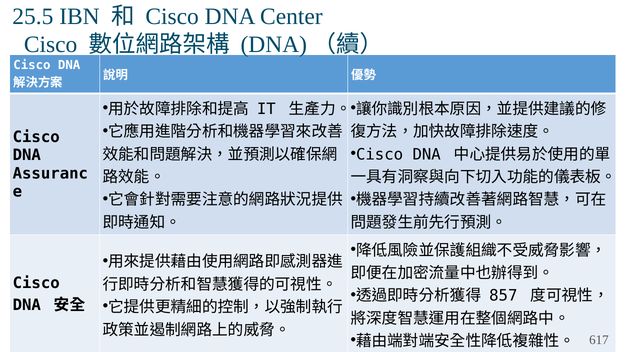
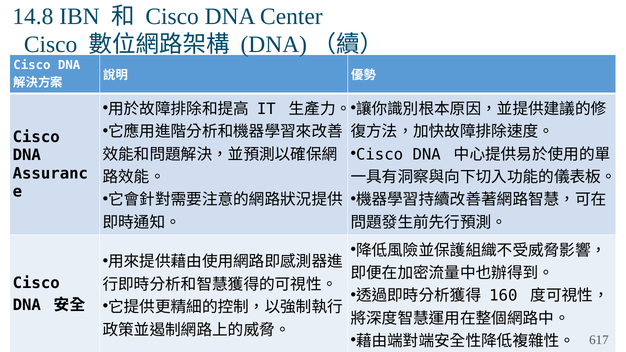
25.5: 25.5 -> 14.8
857: 857 -> 160
